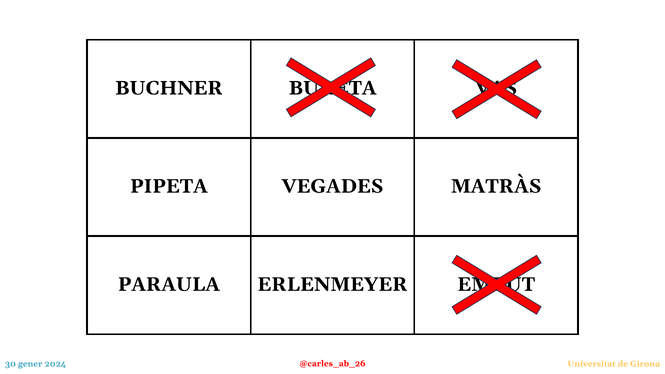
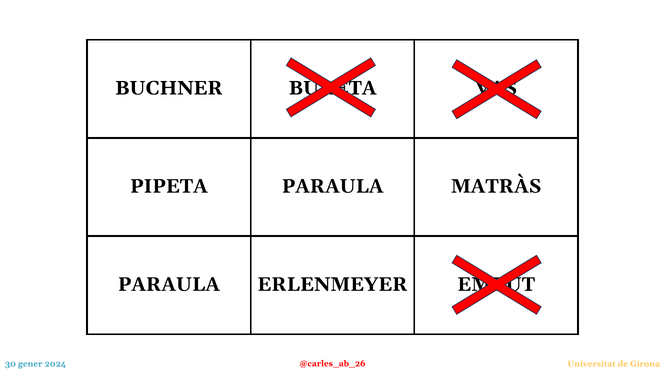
PIPETA VEGADES: VEGADES -> PARAULA
